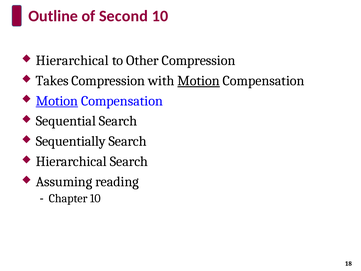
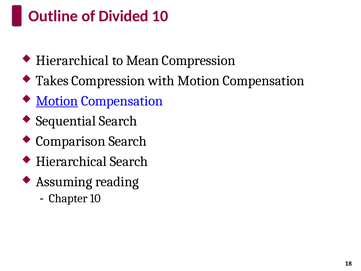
Second: Second -> Divided
Other: Other -> Mean
Motion at (199, 81) underline: present -> none
Sequentially: Sequentially -> Comparison
